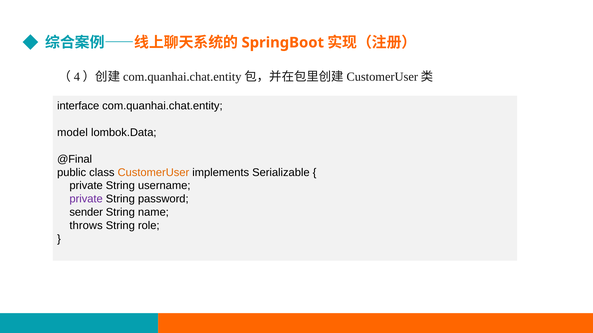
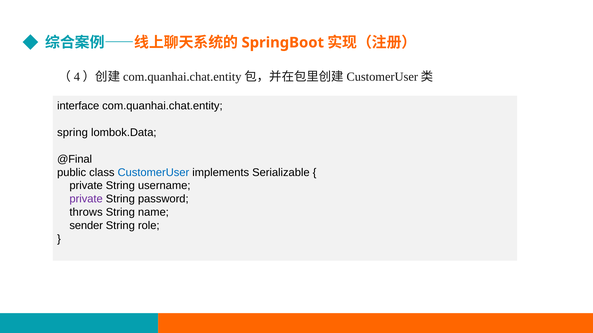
model: model -> spring
CustomerUser colour: orange -> blue
sender: sender -> throws
throws: throws -> sender
